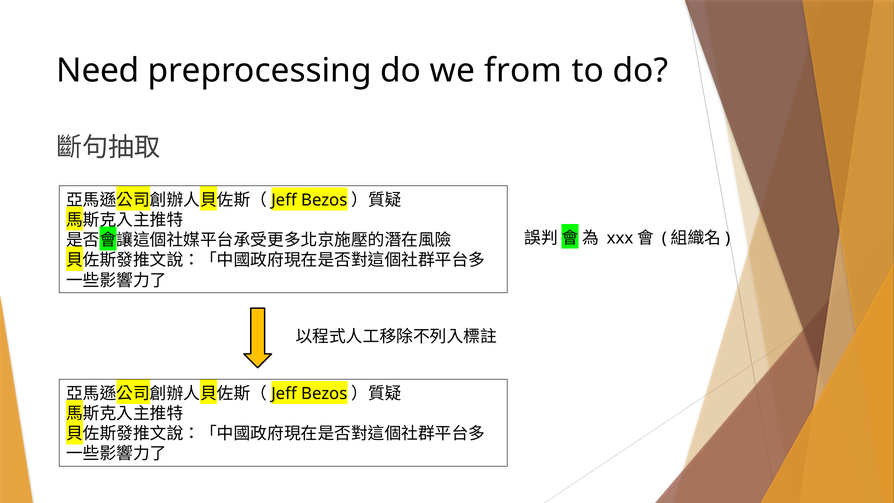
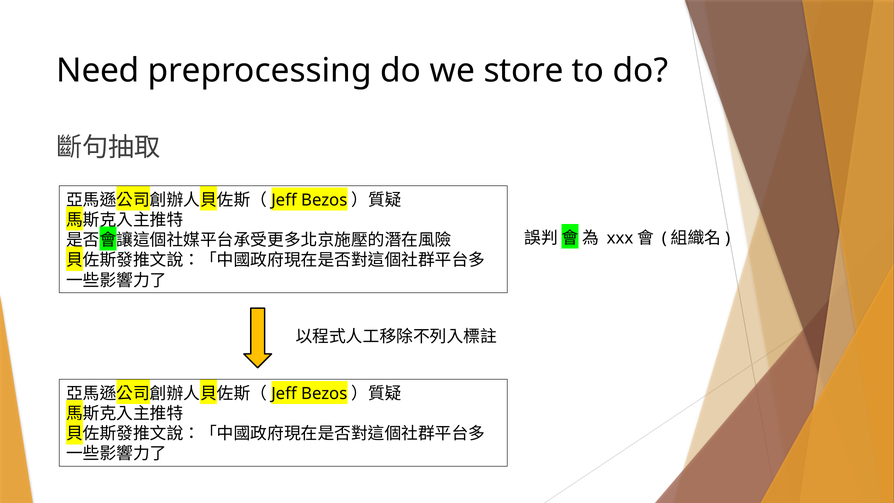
from: from -> store
